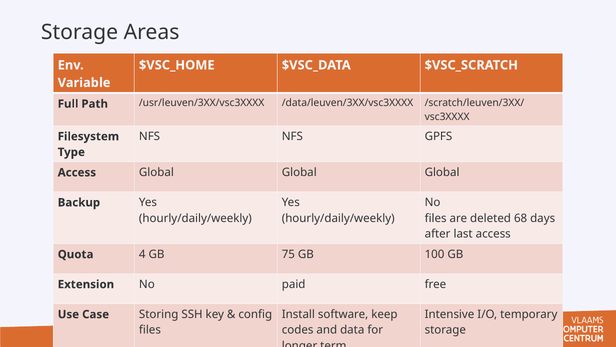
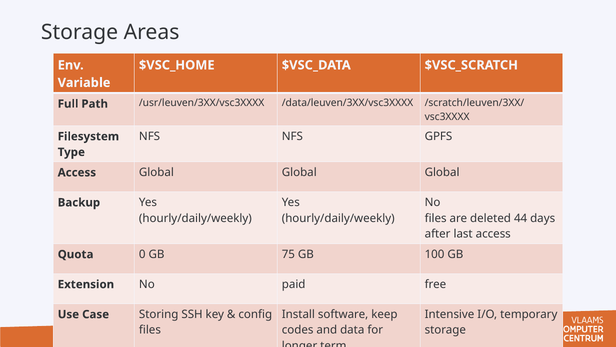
68: 68 -> 44
4: 4 -> 0
